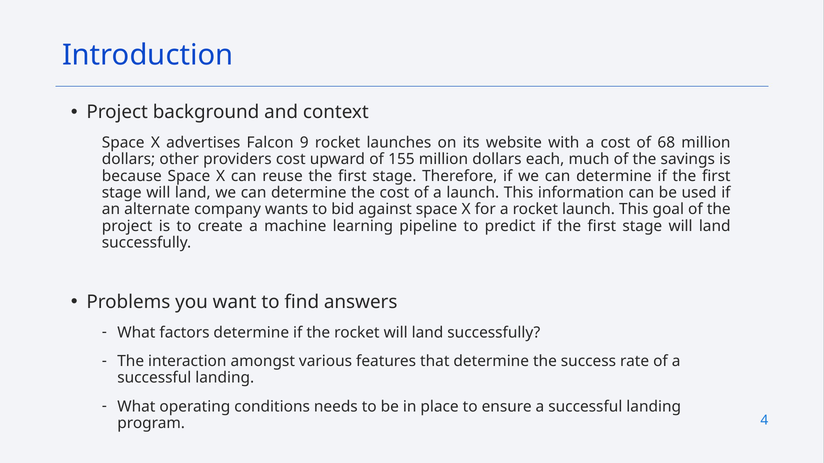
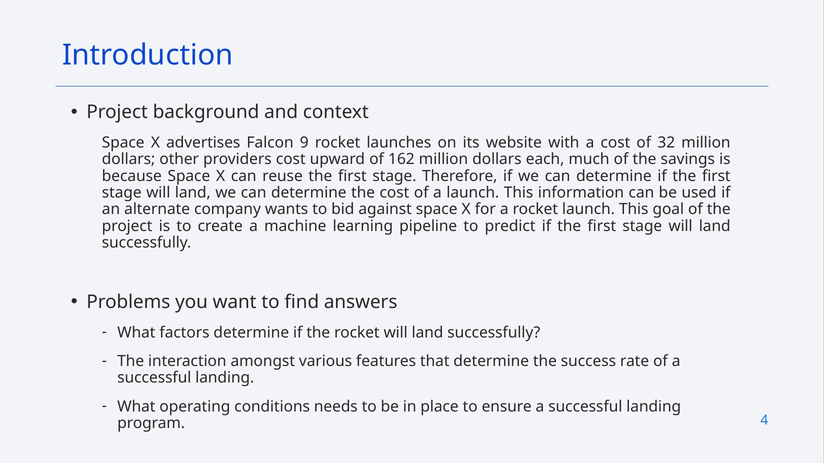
68: 68 -> 32
155: 155 -> 162
